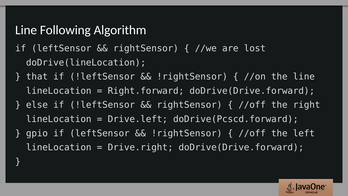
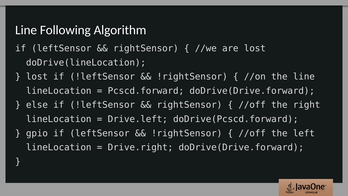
that at (37, 77): that -> lost
Right.forward: Right.forward -> Pcscd.forward
